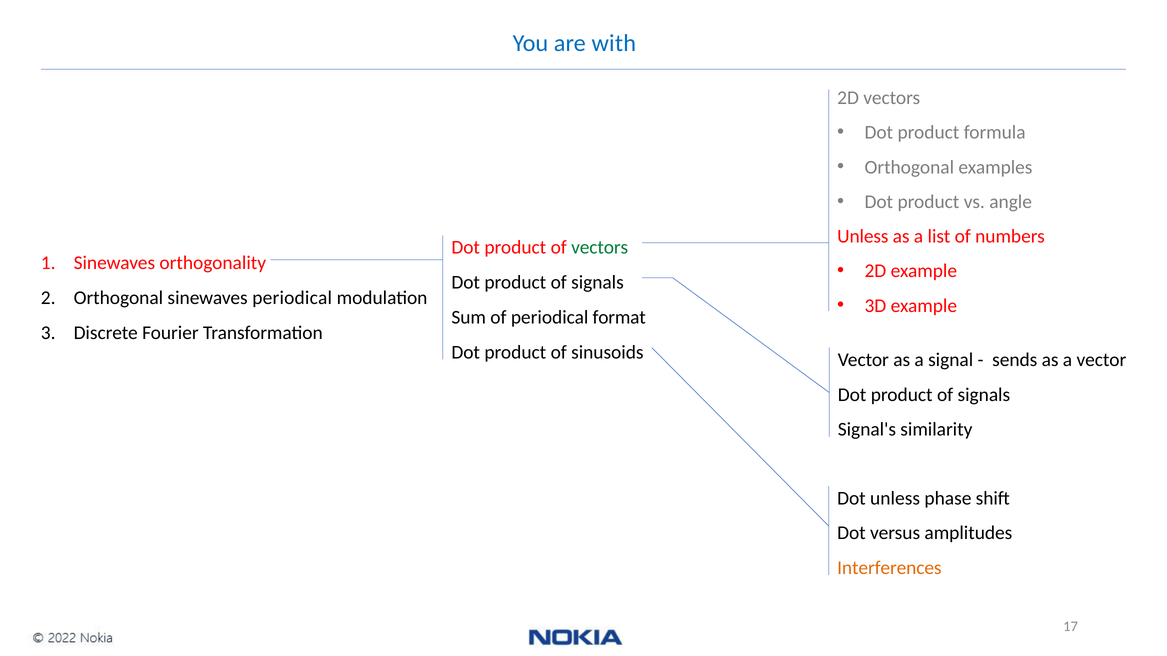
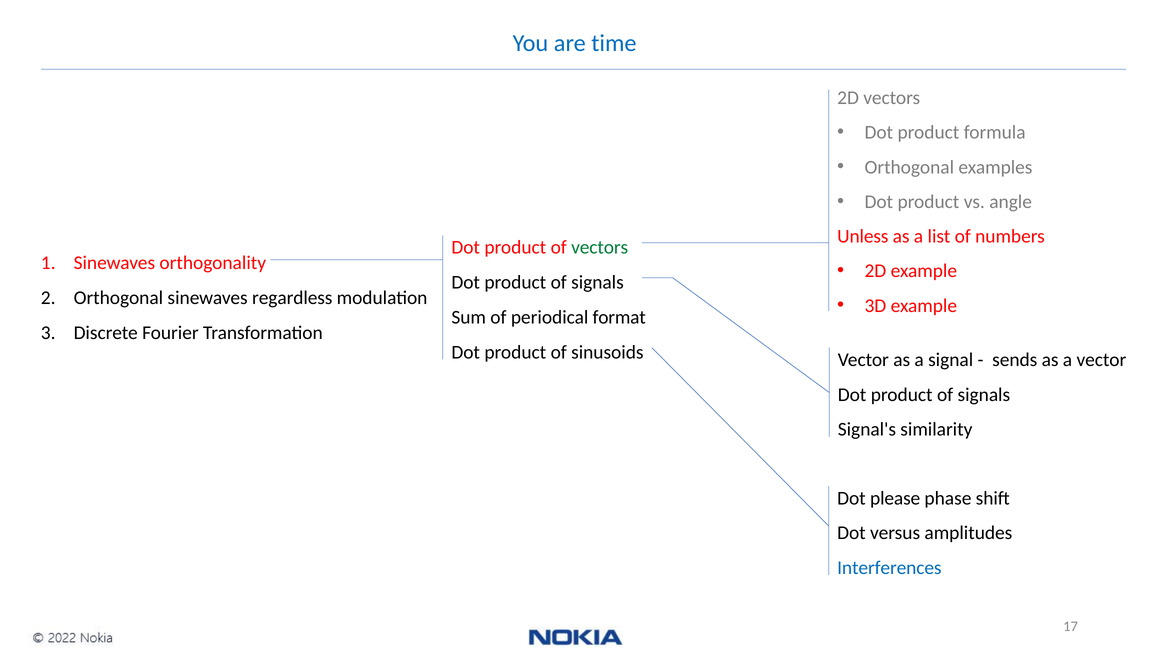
with: with -> time
sinewaves periodical: periodical -> regardless
Dot unless: unless -> please
Interferences colour: orange -> blue
